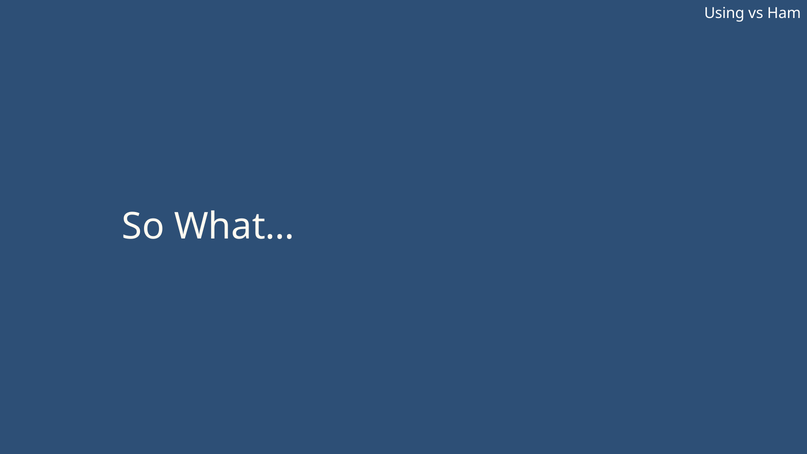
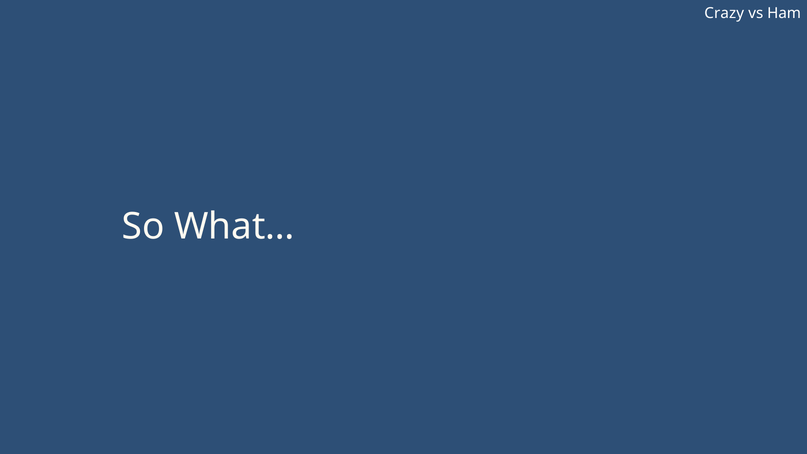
Using: Using -> Crazy
